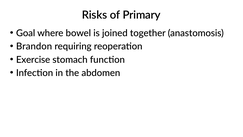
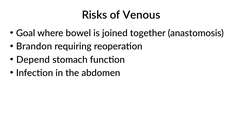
Primary: Primary -> Venous
Exercise: Exercise -> Depend
